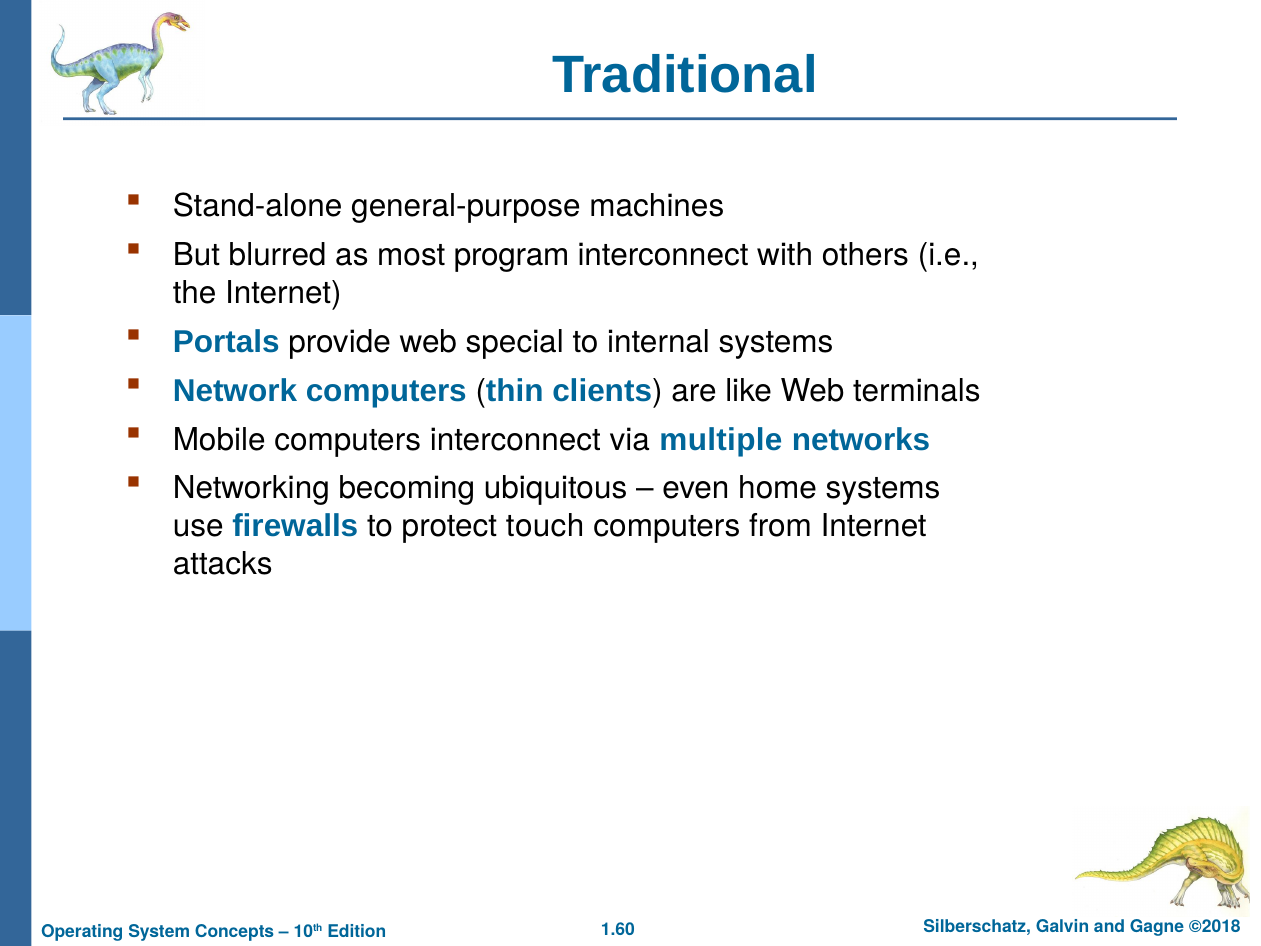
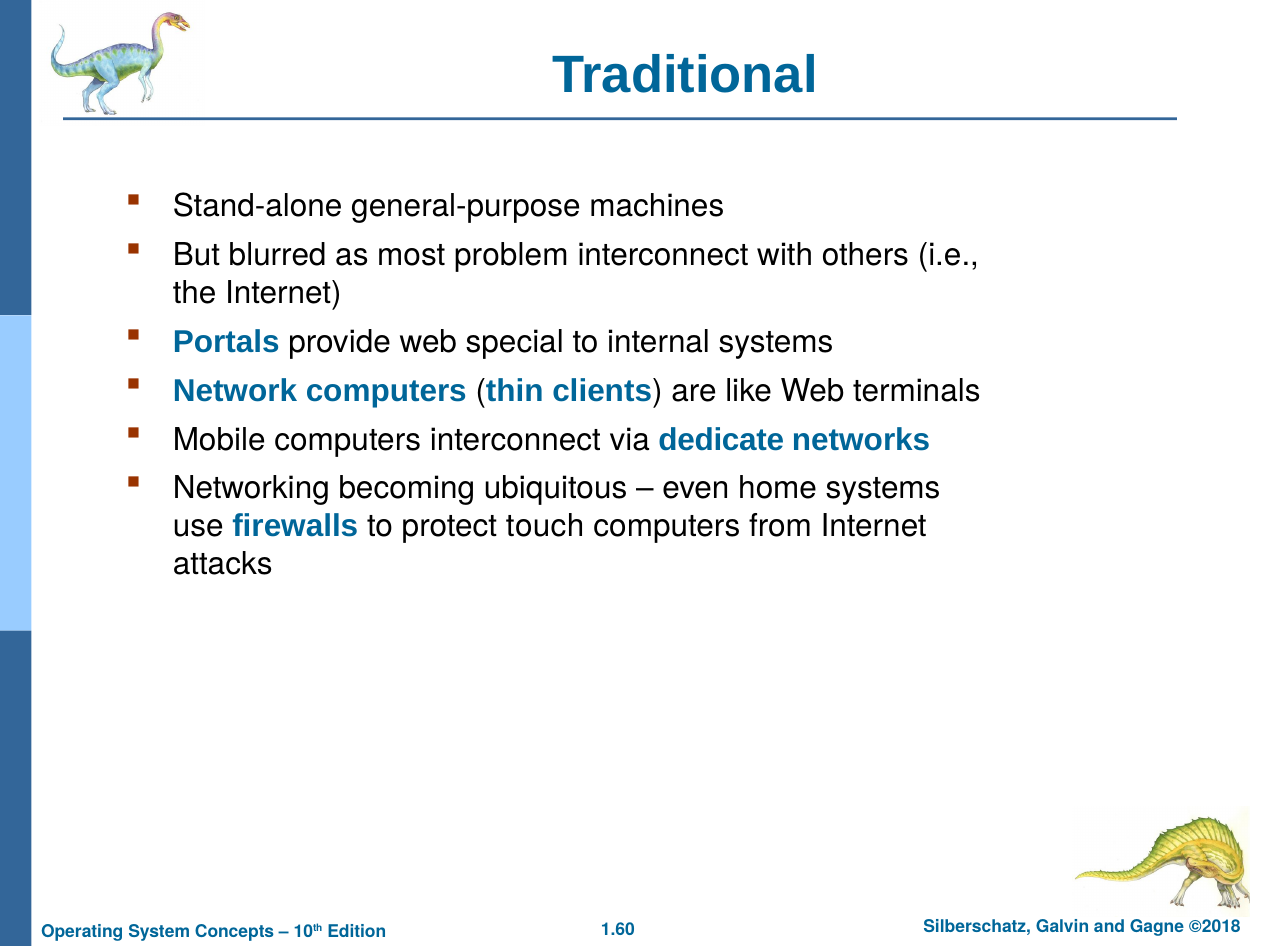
program: program -> problem
multiple: multiple -> dedicate
